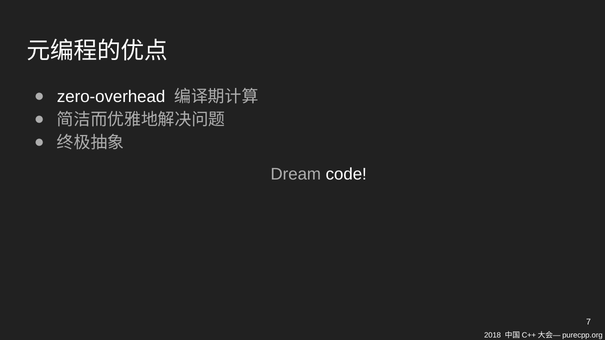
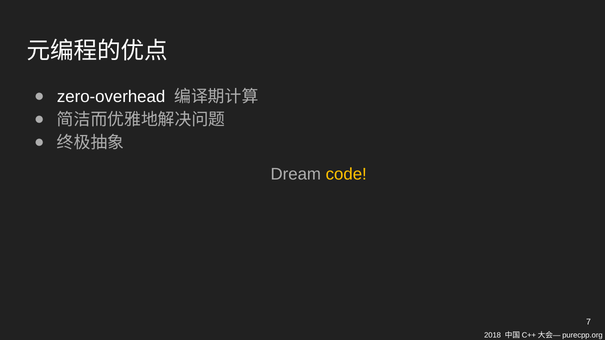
code colour: white -> yellow
